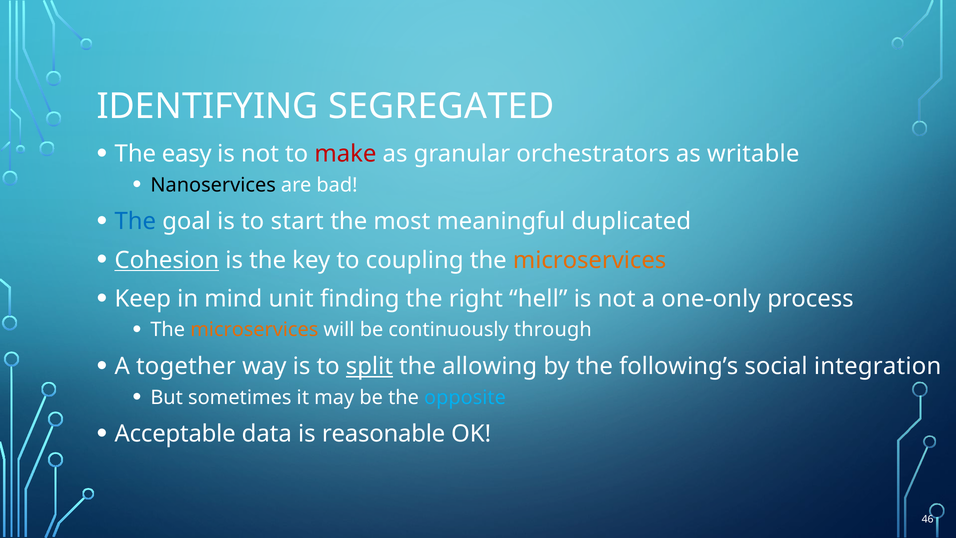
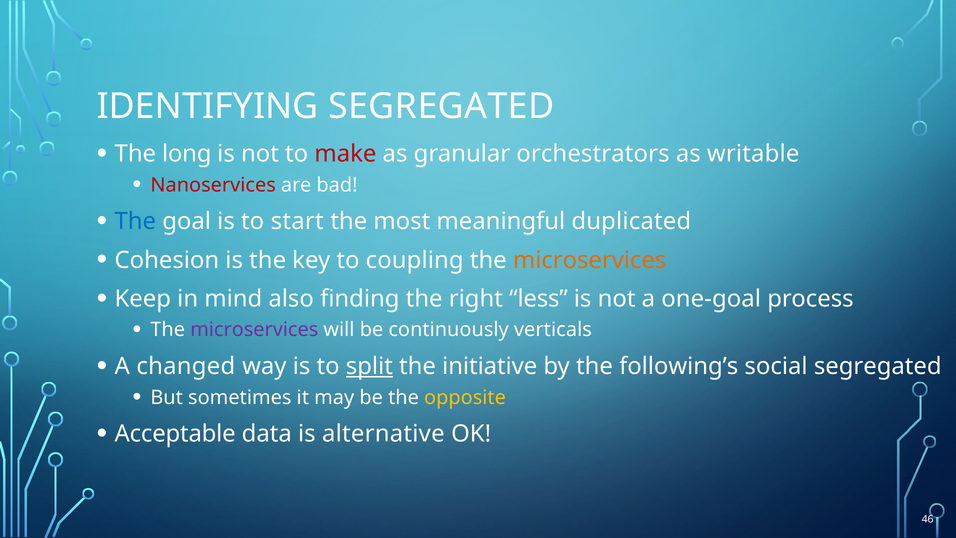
easy: easy -> long
Nanoservices colour: black -> red
Cohesion underline: present -> none
unit: unit -> also
hell: hell -> less
one-only: one-only -> one-goal
microservices at (254, 330) colour: orange -> purple
through: through -> verticals
together: together -> changed
allowing: allowing -> initiative
social integration: integration -> segregated
opposite colour: light blue -> yellow
reasonable: reasonable -> alternative
